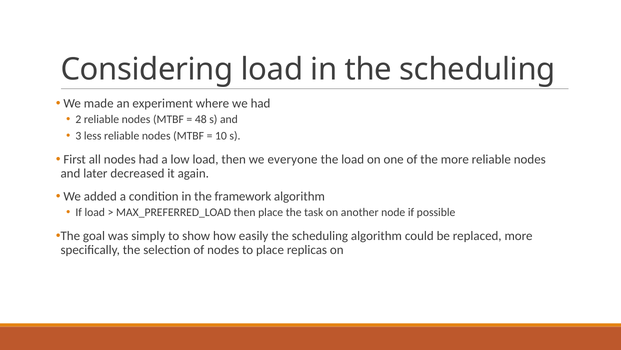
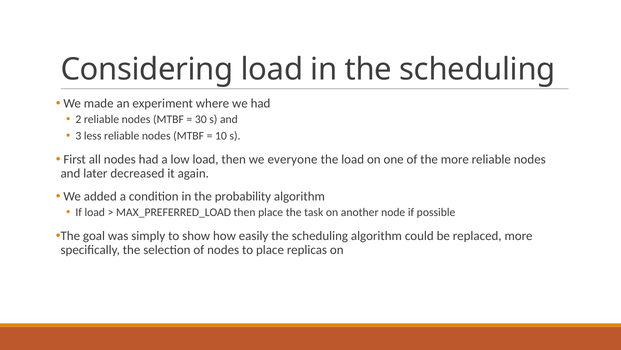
48: 48 -> 30
framework: framework -> probability
